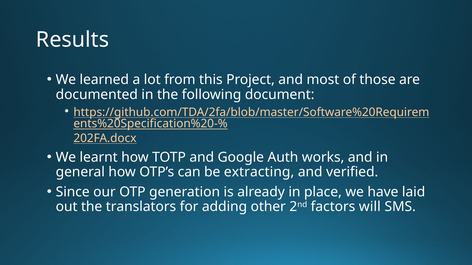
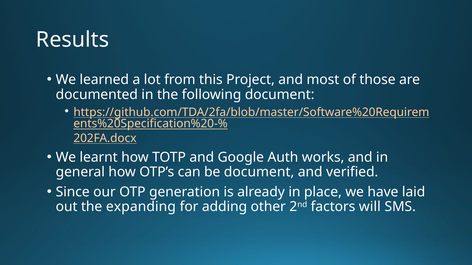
be extracting: extracting -> document
translators: translators -> expanding
